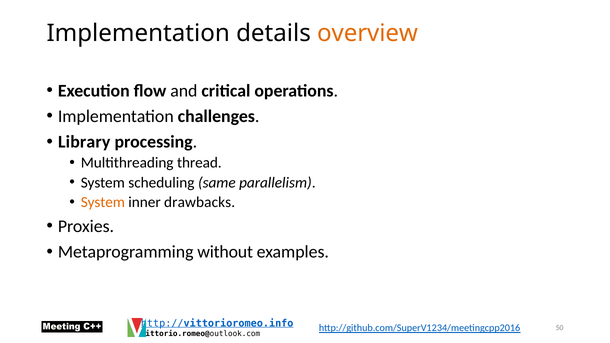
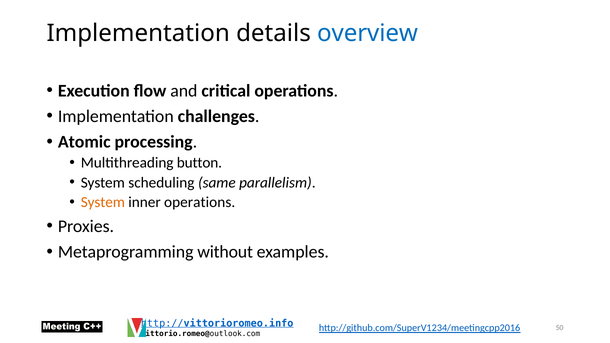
overview colour: orange -> blue
Library: Library -> Atomic
thread: thread -> button
inner drawbacks: drawbacks -> operations
